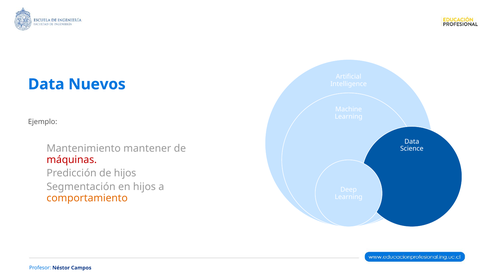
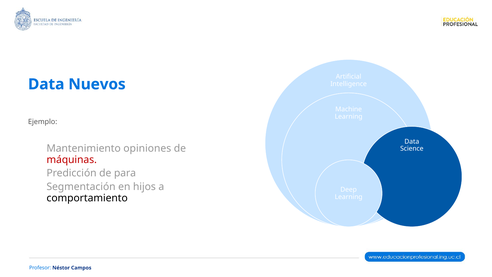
mantener: mantener -> opiniones
de hijos: hijos -> para
comportamiento colour: orange -> black
